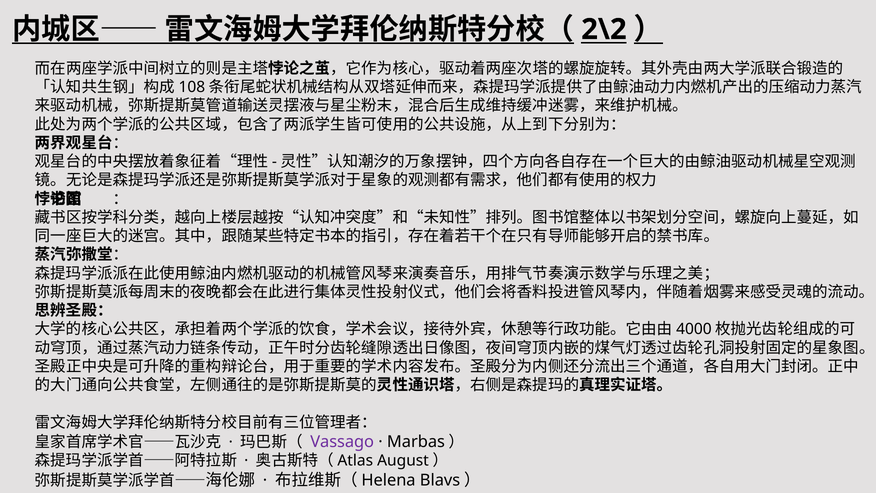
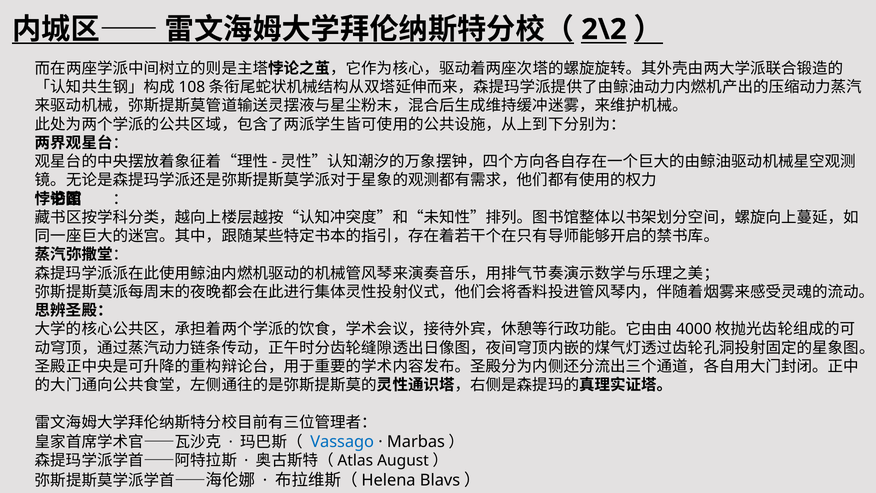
Vassago colour: purple -> blue
